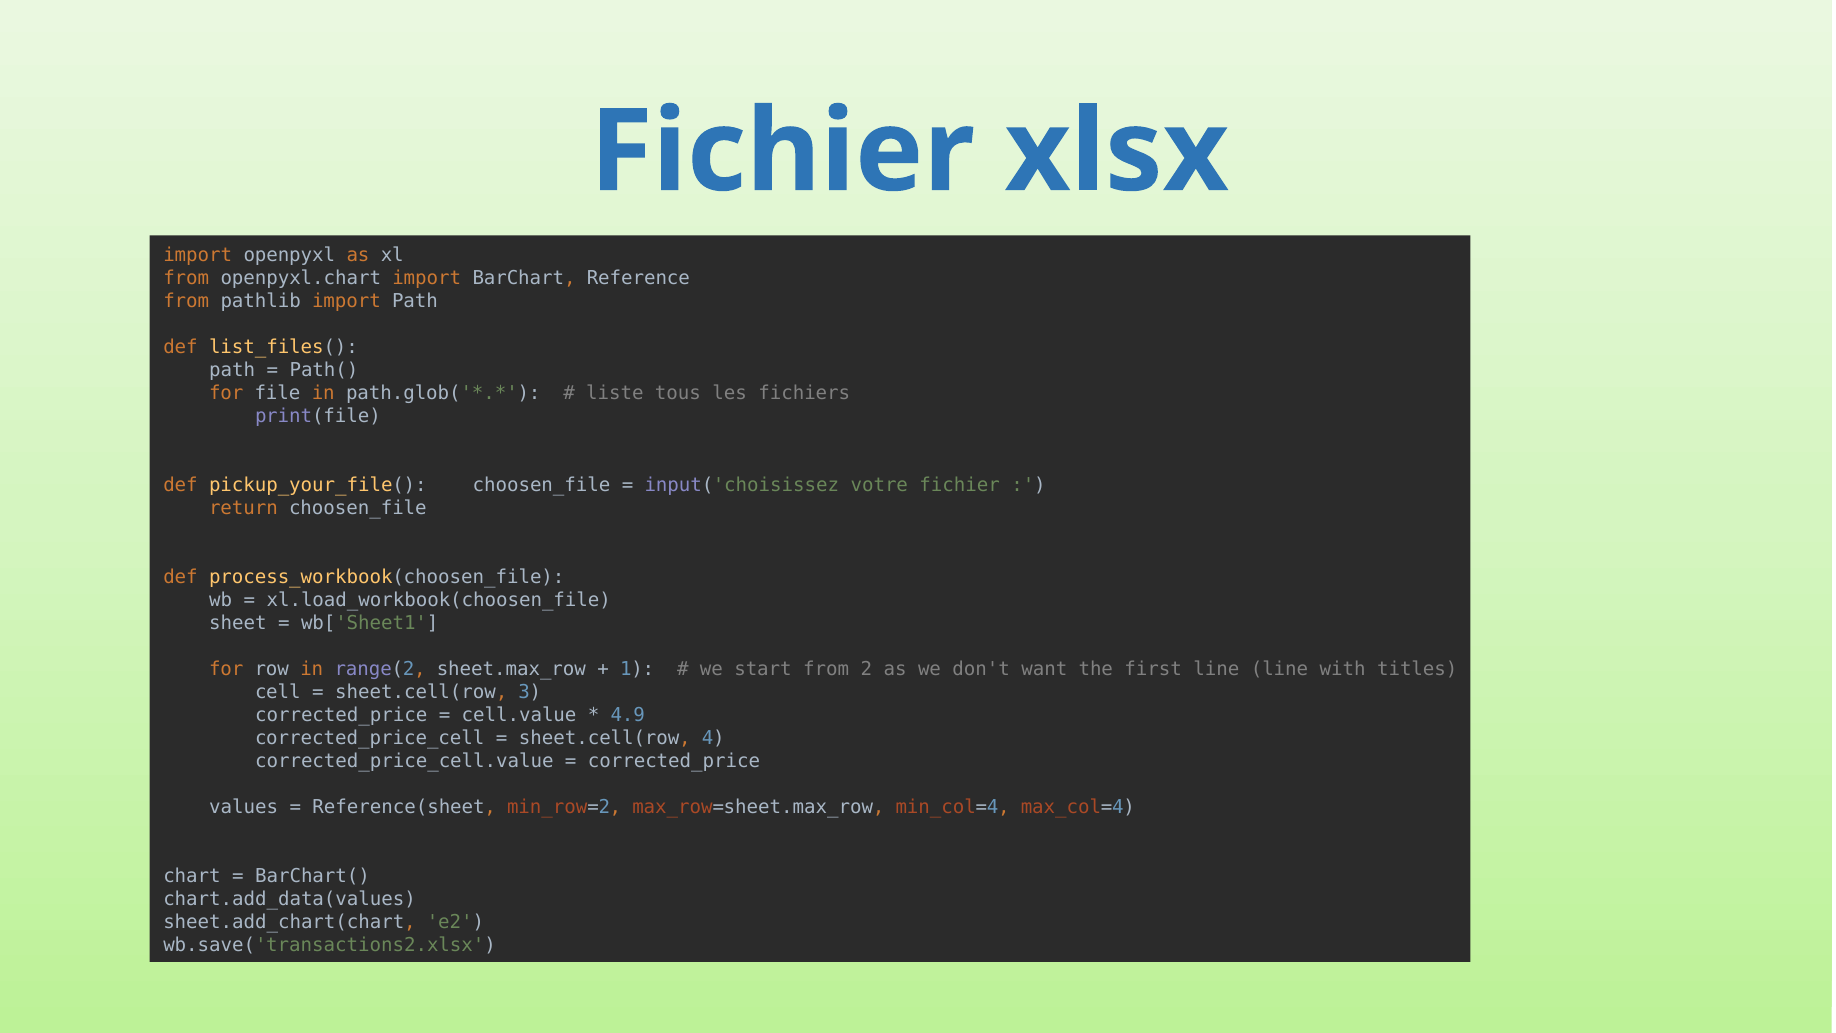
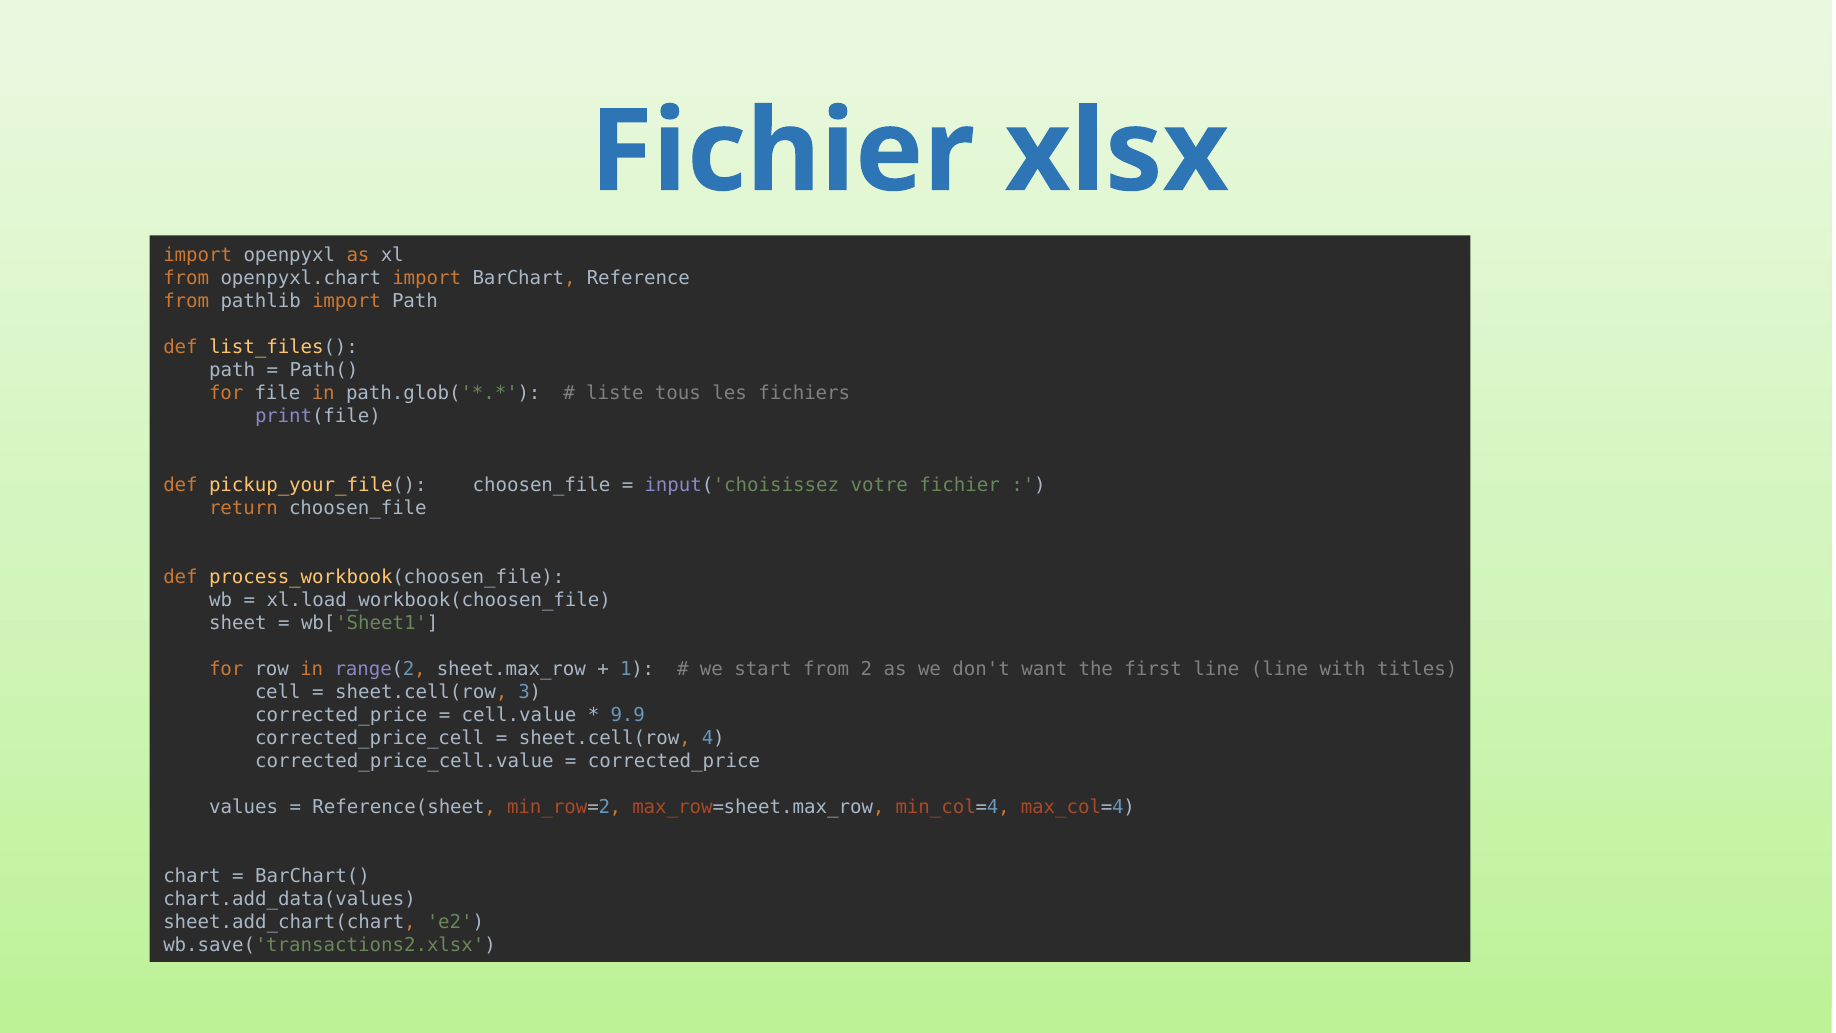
4.9: 4.9 -> 9.9
